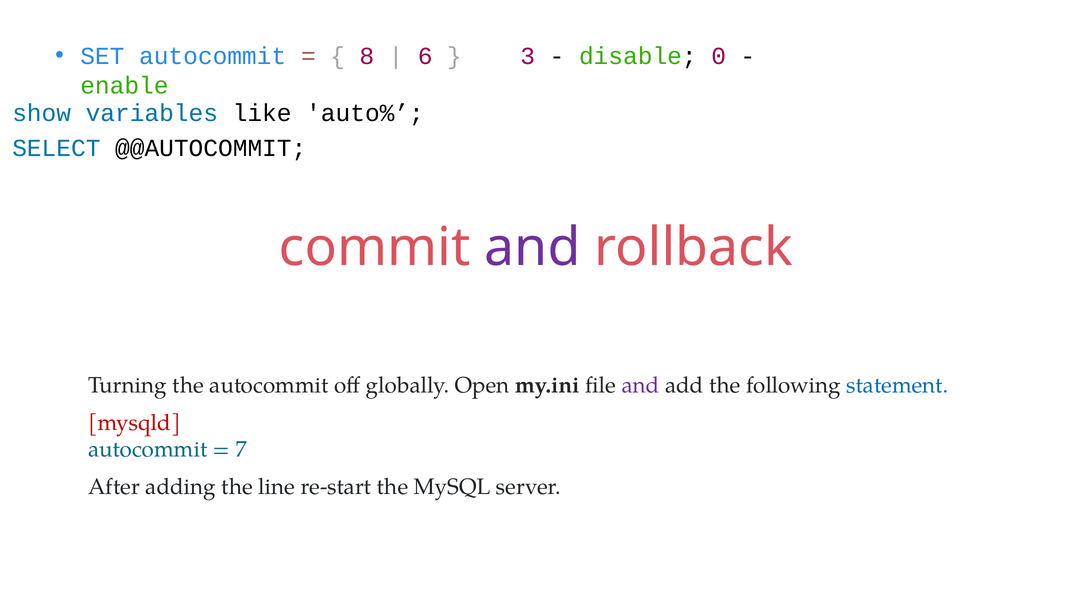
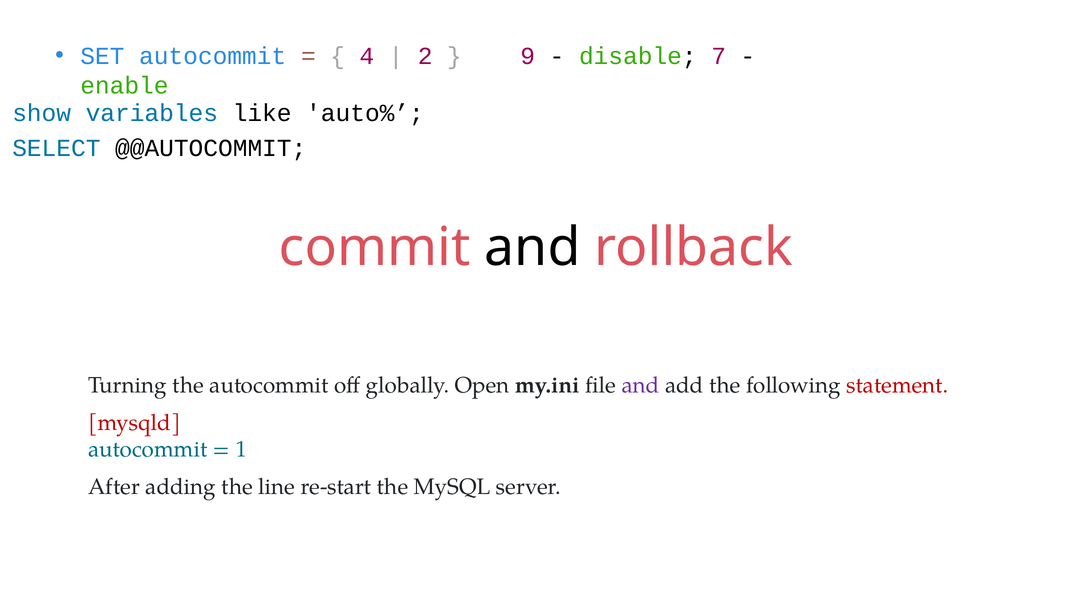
8: 8 -> 4
6: 6 -> 2
3: 3 -> 9
0: 0 -> 7
and at (532, 248) colour: purple -> black
statement colour: blue -> red
7: 7 -> 1
